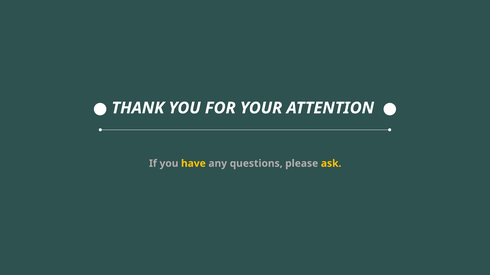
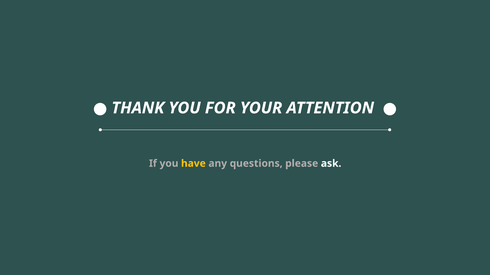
ask colour: yellow -> white
